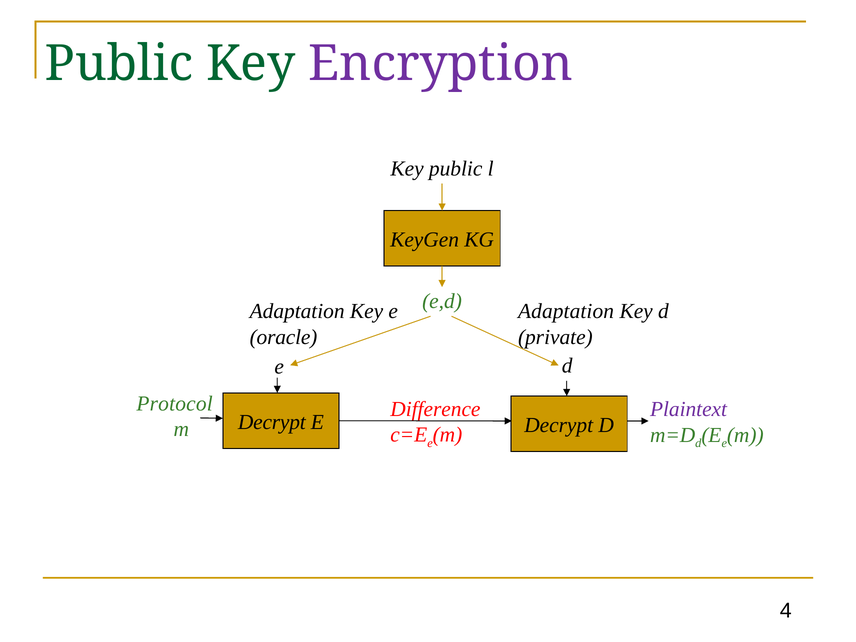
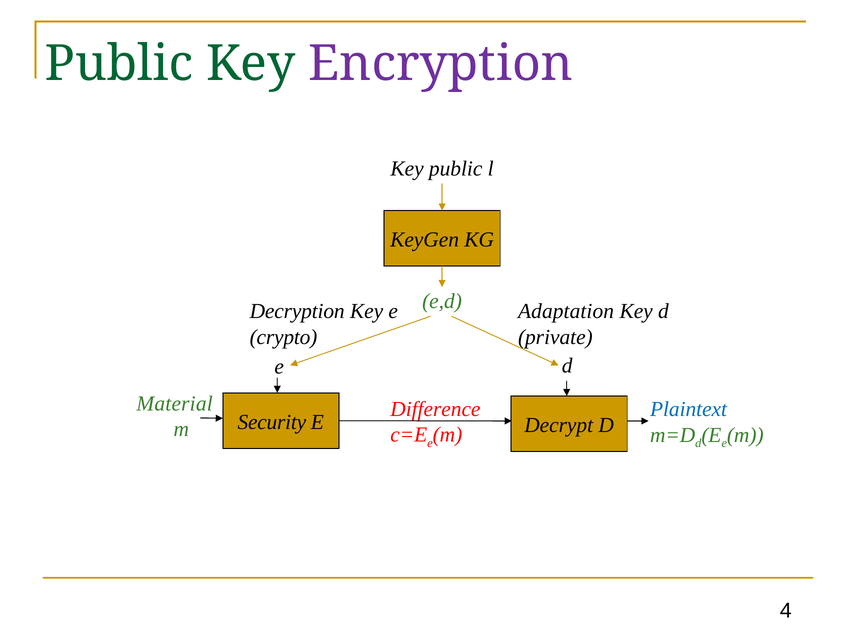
Adaptation at (297, 311): Adaptation -> Decryption
oracle: oracle -> crypto
Protocol: Protocol -> Material
Plaintext colour: purple -> blue
Decrypt at (272, 422): Decrypt -> Security
